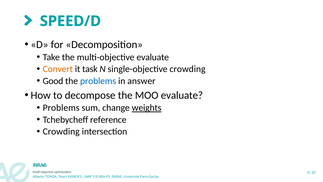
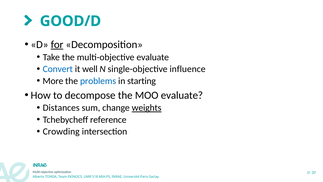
SPEED/D: SPEED/D -> GOOD/D
for underline: none -> present
Convert colour: orange -> blue
task: task -> well
single-objective crowding: crowding -> influence
Good: Good -> More
answer: answer -> starting
Problems at (61, 108): Problems -> Distances
